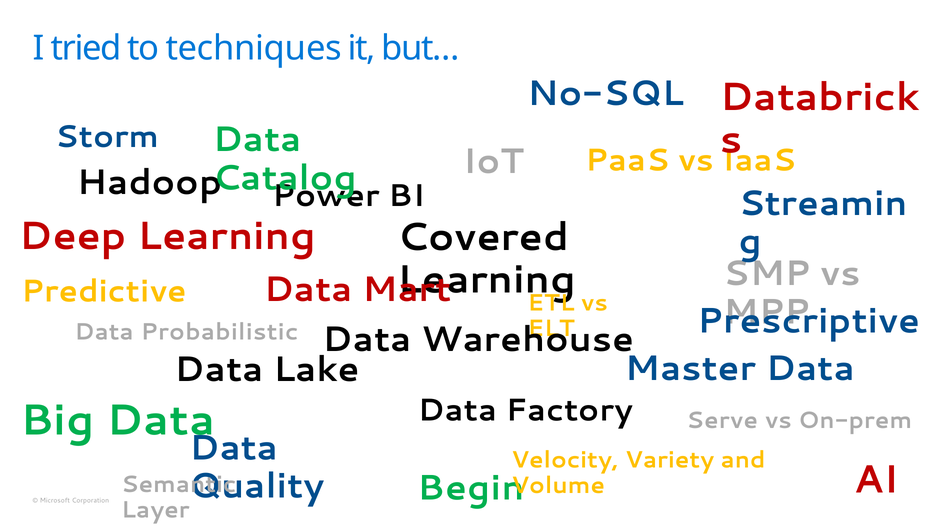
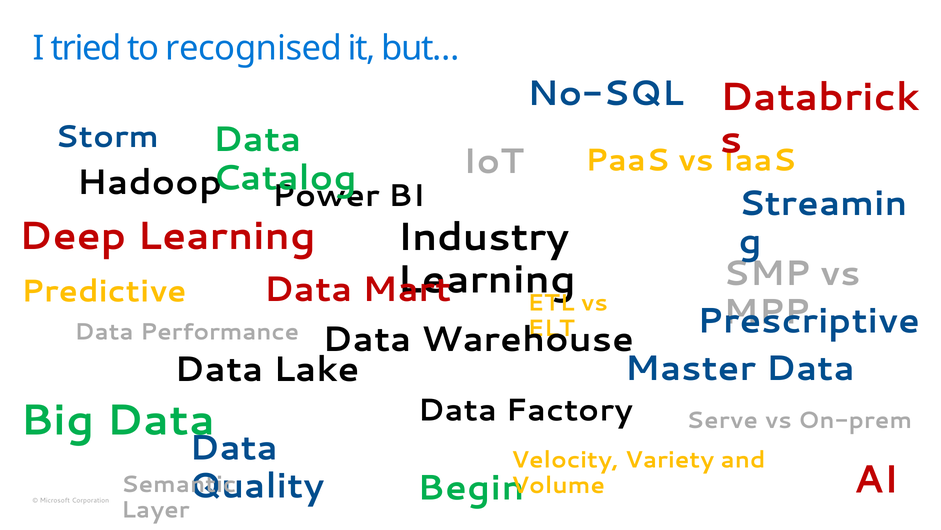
techniques: techniques -> recognised
Covered: Covered -> Industry
Probabilistic: Probabilistic -> Performance
